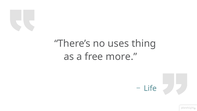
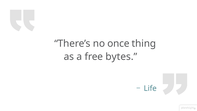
uses: uses -> once
more: more -> bytes
